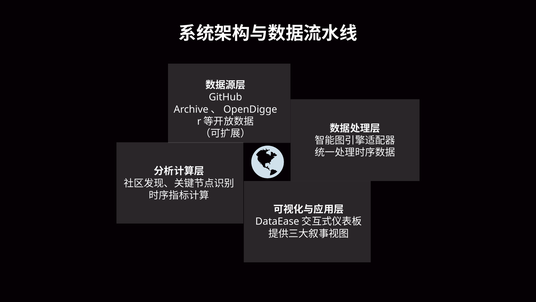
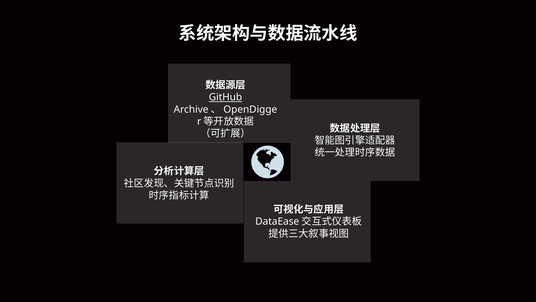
GitHub underline: none -> present
